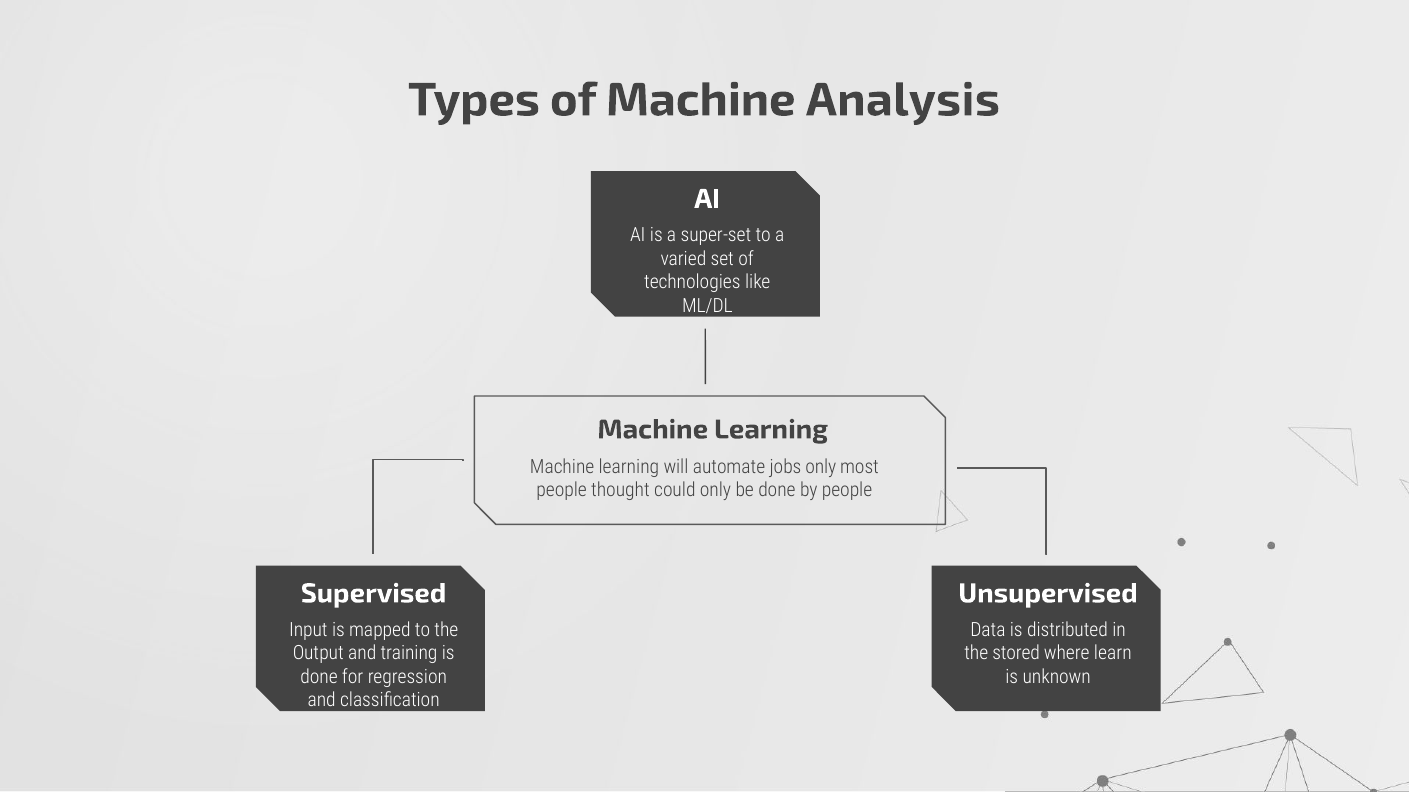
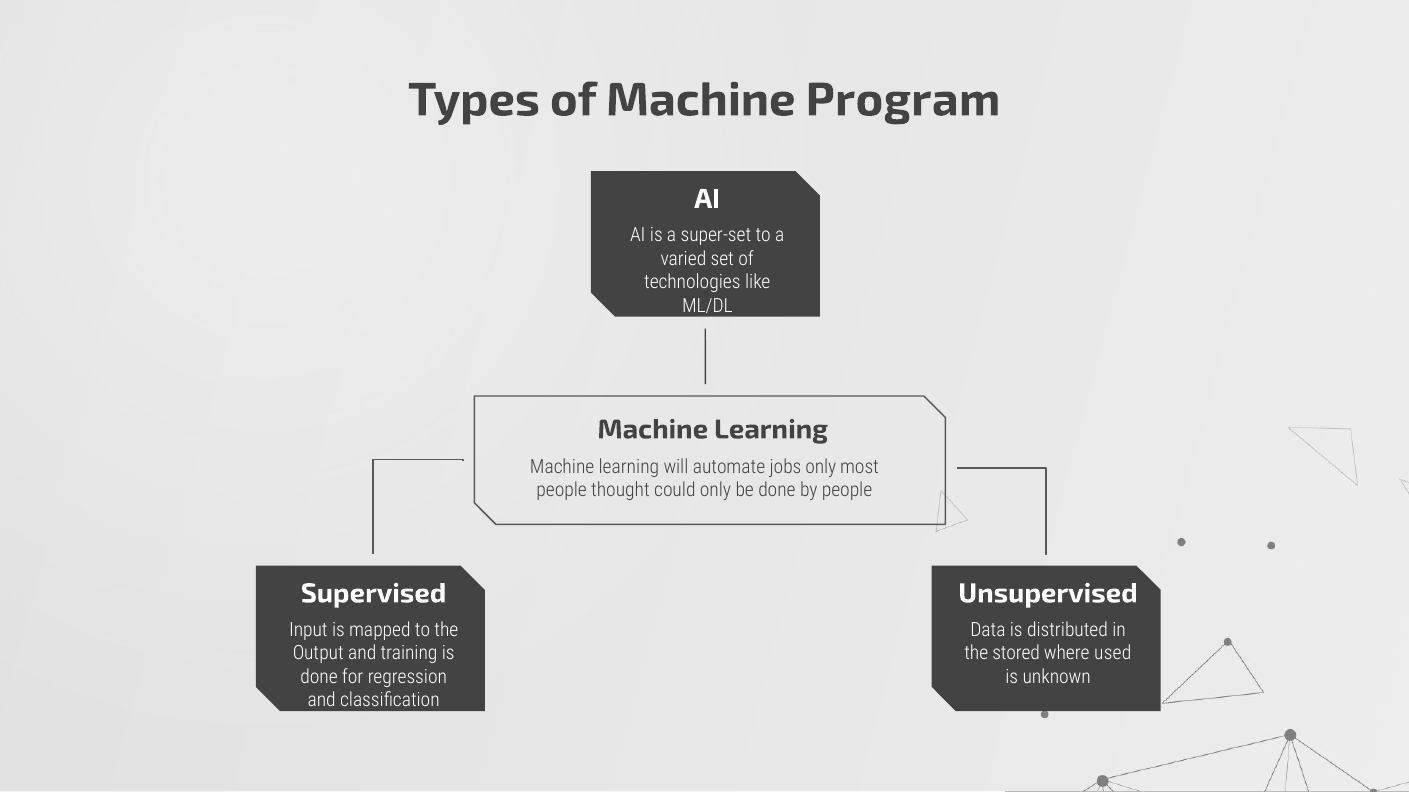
Analysis: Analysis -> Program
learn: learn -> used
